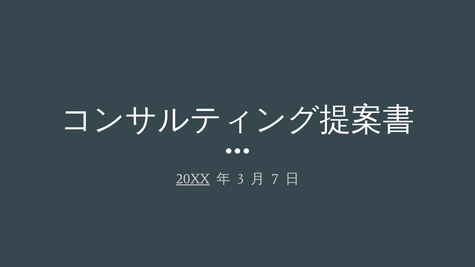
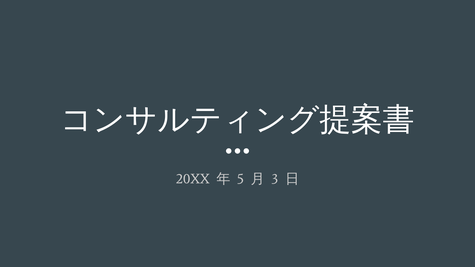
20XX underline: present -> none
3: 3 -> 5
7: 7 -> 3
